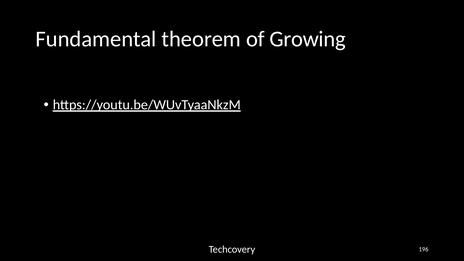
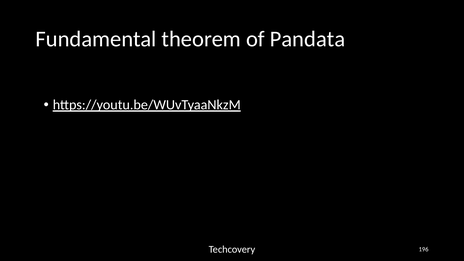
Growing: Growing -> Pandata
